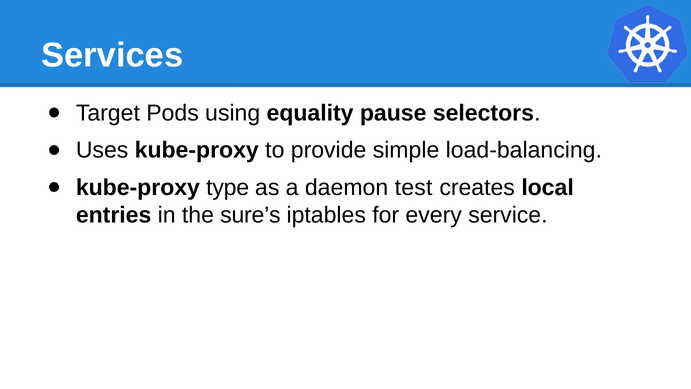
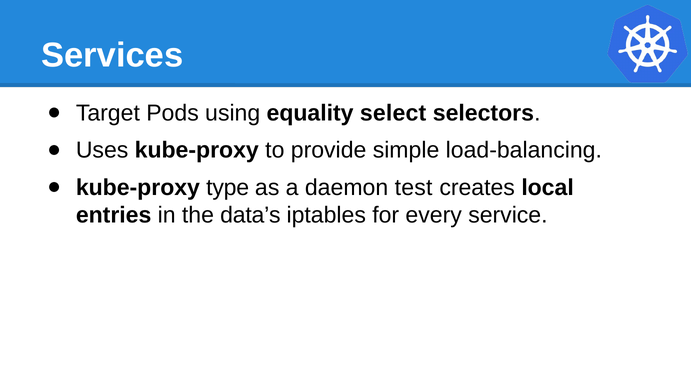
pause: pause -> select
sure’s: sure’s -> data’s
